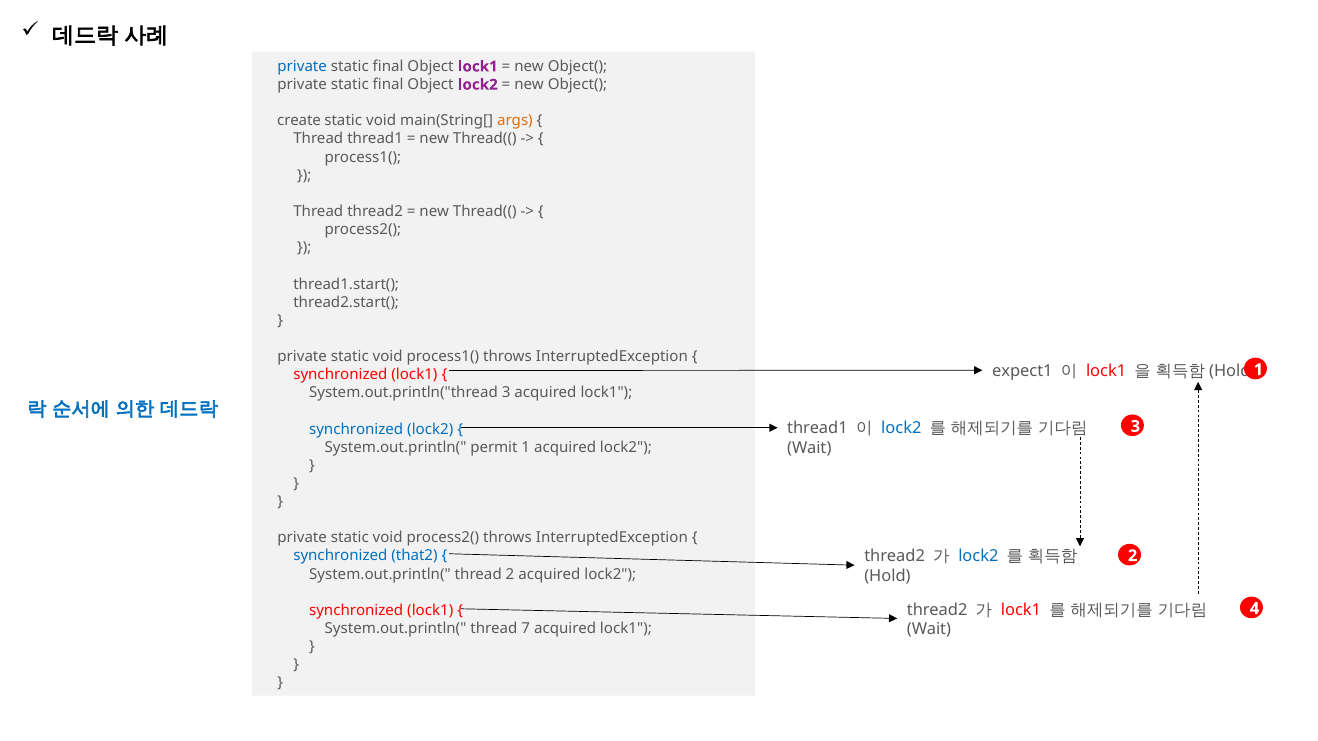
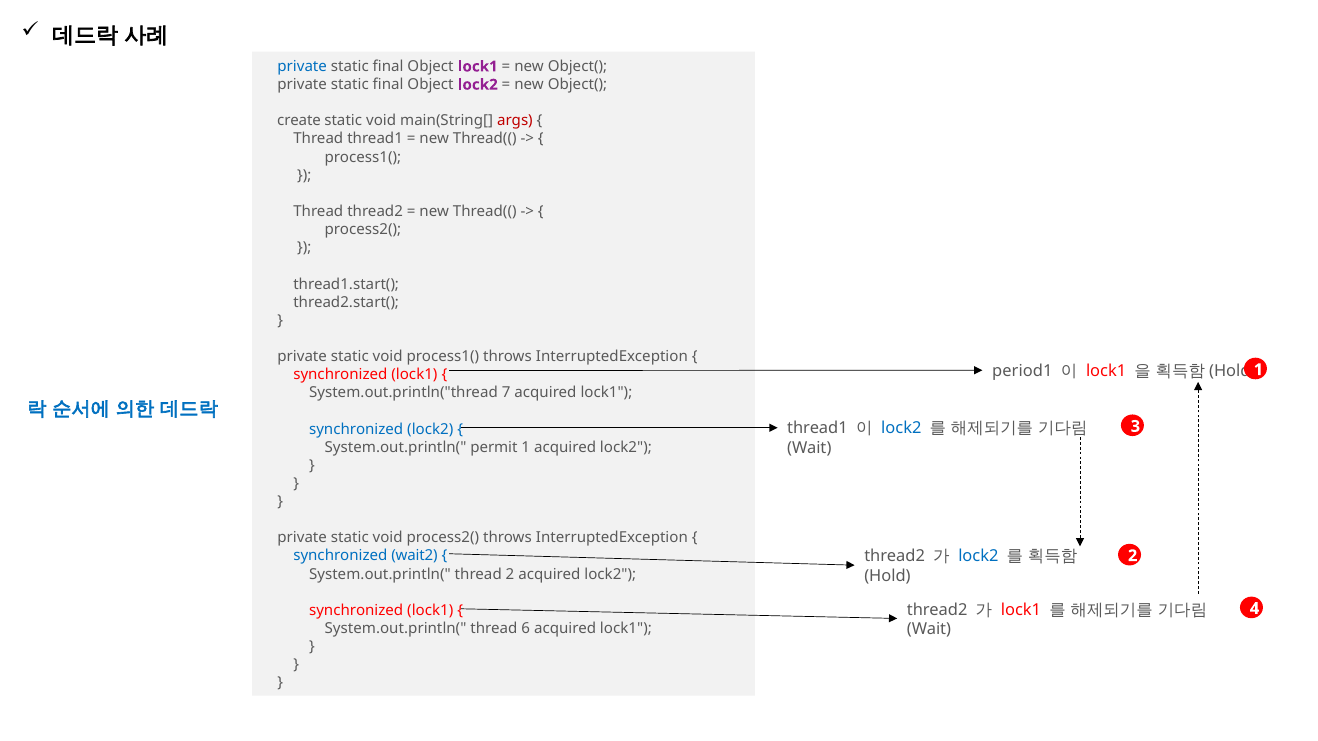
args colour: orange -> red
expect1: expect1 -> period1
System.out.println("thread 3: 3 -> 7
that2: that2 -> wait2
7: 7 -> 6
